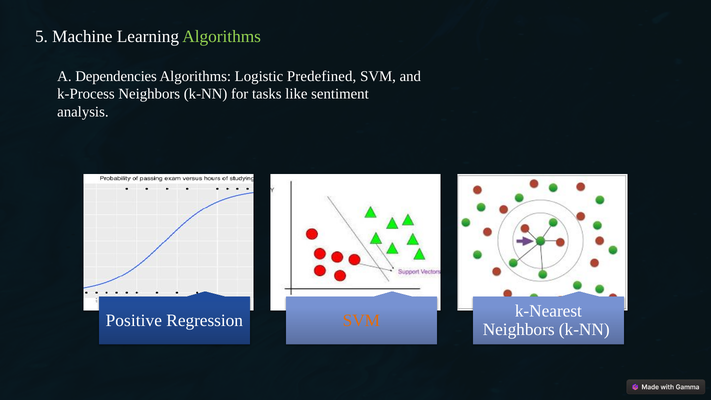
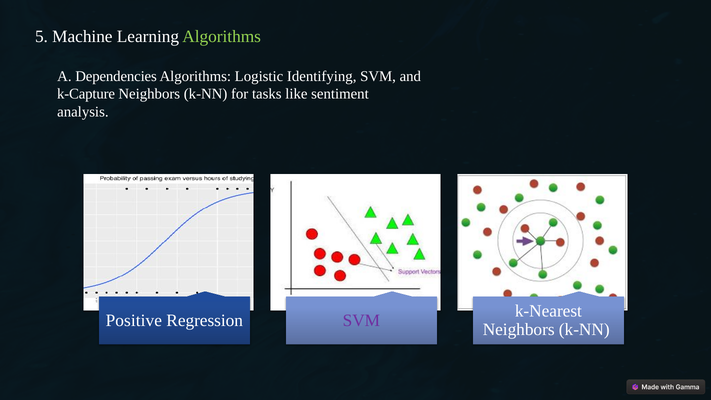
Predefined: Predefined -> Identifying
k-Process: k-Process -> k-Capture
SVM at (361, 320) colour: orange -> purple
